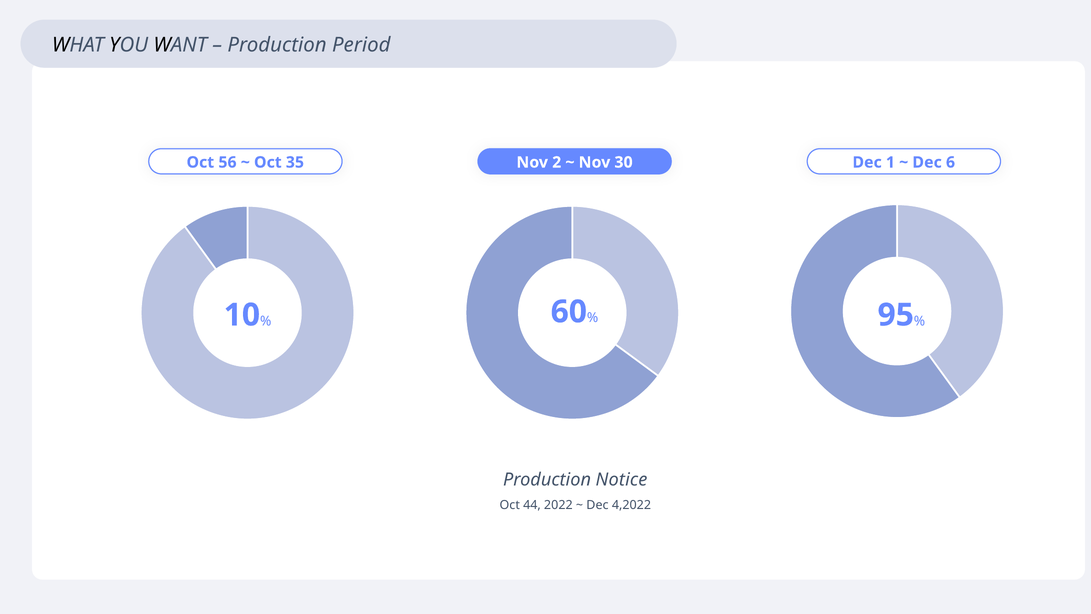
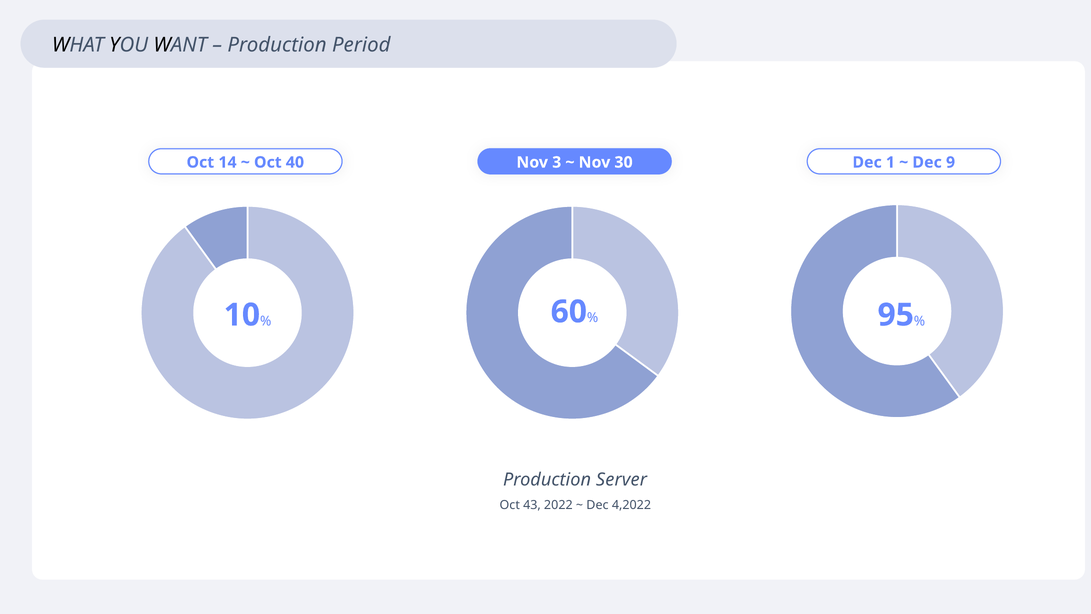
56: 56 -> 14
35: 35 -> 40
2: 2 -> 3
6: 6 -> 9
Notice: Notice -> Server
44: 44 -> 43
